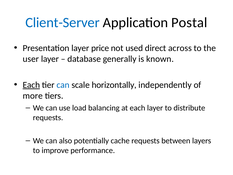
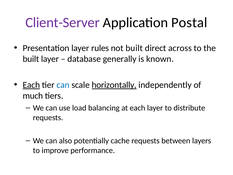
Client-Server colour: blue -> purple
price: price -> rules
not used: used -> built
user at (31, 59): user -> built
horizontally underline: none -> present
more: more -> much
